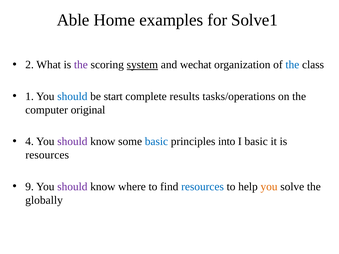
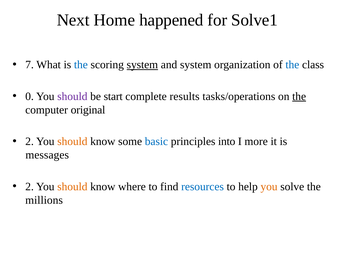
Able: Able -> Next
examples: examples -> happened
2: 2 -> 7
the at (81, 65) colour: purple -> blue
and wechat: wechat -> system
1: 1 -> 0
should at (72, 96) colour: blue -> purple
the at (299, 96) underline: none -> present
4 at (30, 142): 4 -> 2
should at (72, 142) colour: purple -> orange
I basic: basic -> more
resources at (47, 155): resources -> messages
9 at (30, 187): 9 -> 2
should at (72, 187) colour: purple -> orange
globally: globally -> millions
